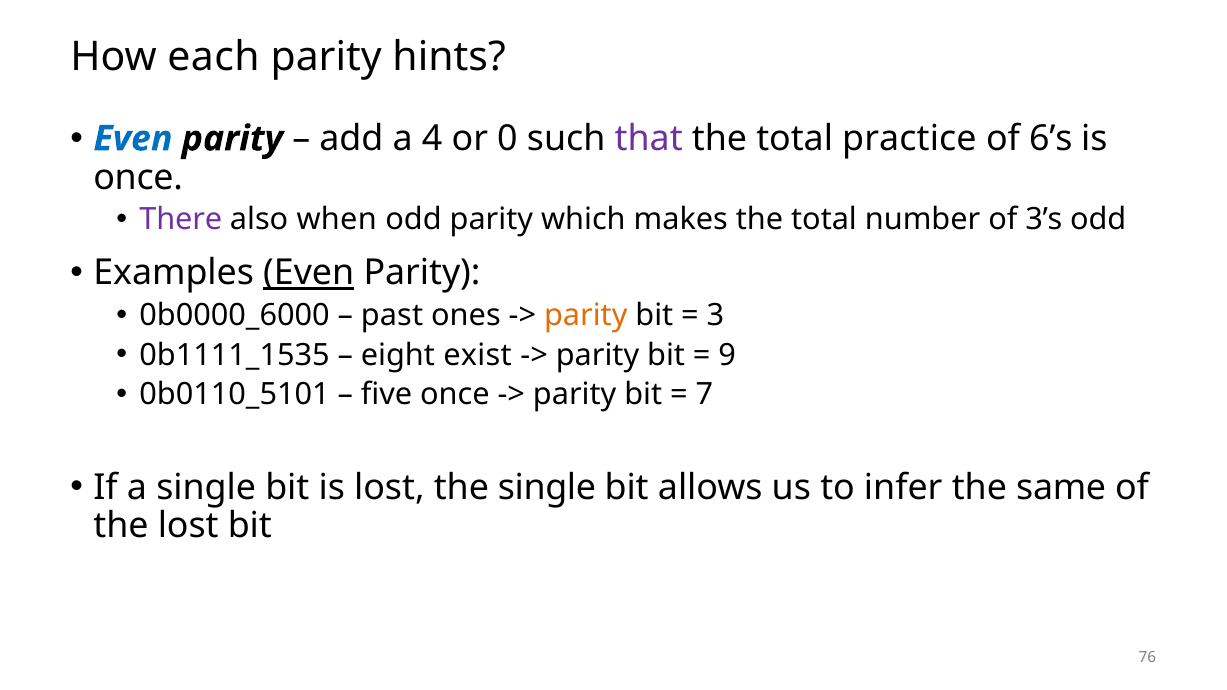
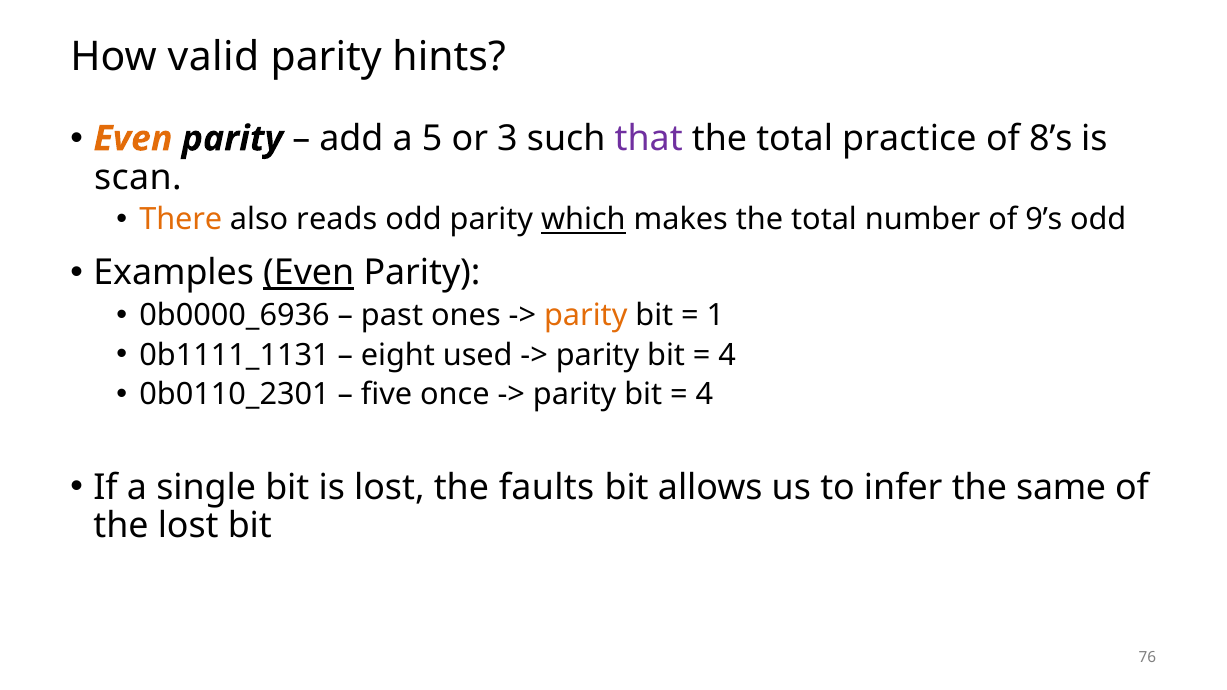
each: each -> valid
Even at (133, 139) colour: blue -> orange
4: 4 -> 5
0: 0 -> 3
6’s: 6’s -> 8’s
once at (138, 177): once -> scan
There colour: purple -> orange
when: when -> reads
which underline: none -> present
3’s: 3’s -> 9’s
0b0000_6000: 0b0000_6000 -> 0b0000_6936
3: 3 -> 1
0b1111_1535: 0b1111_1535 -> 0b1111_1131
exist: exist -> used
9 at (727, 355): 9 -> 4
0b0110_5101: 0b0110_5101 -> 0b0110_2301
7 at (704, 395): 7 -> 4
the single: single -> faults
